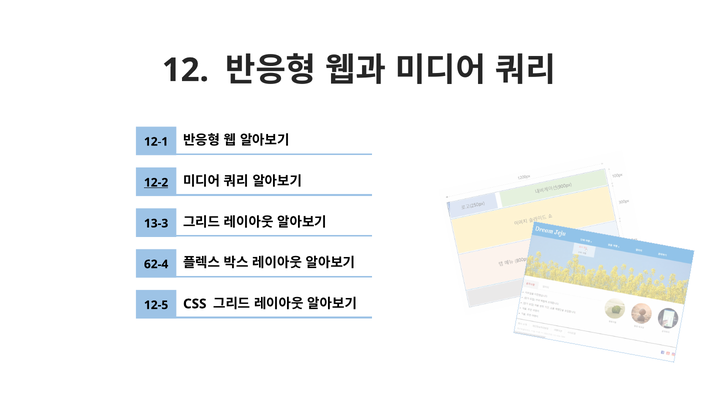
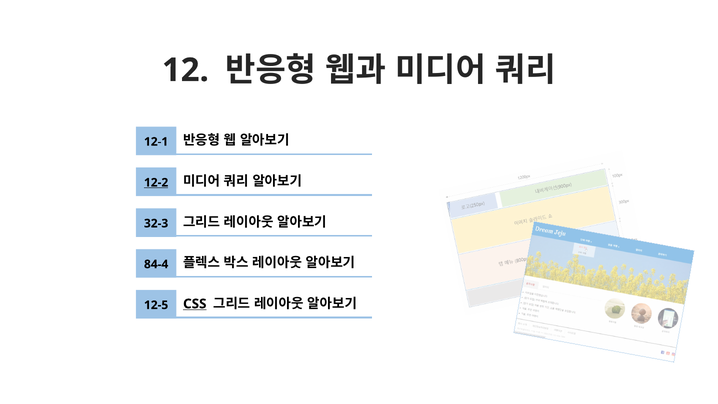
13-3: 13-3 -> 32-3
62-4: 62-4 -> 84-4
CSS underline: none -> present
